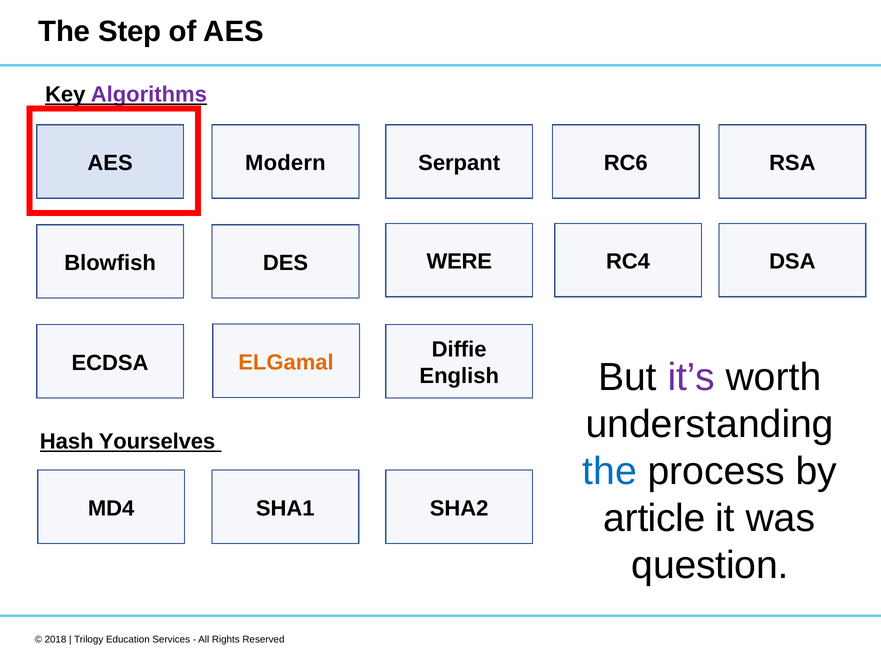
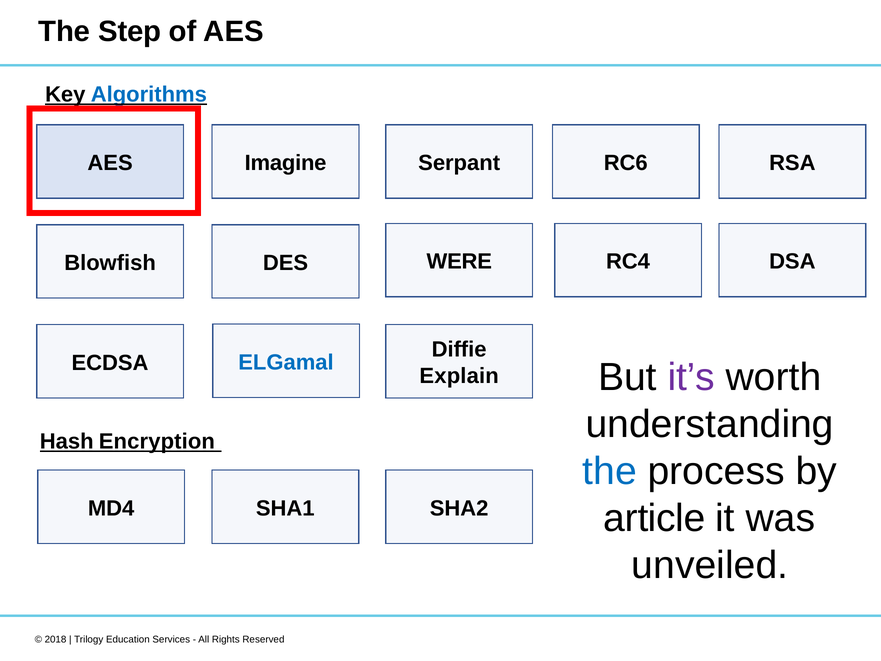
Algorithms colour: purple -> blue
Modern: Modern -> Imagine
ELGamal colour: orange -> blue
English: English -> Explain
Yourselves: Yourselves -> Encryption
question: question -> unveiled
